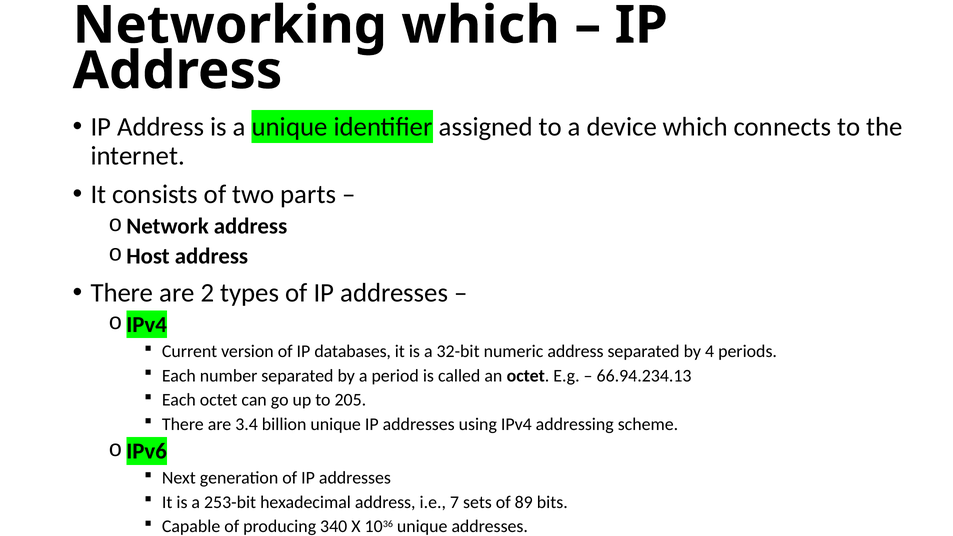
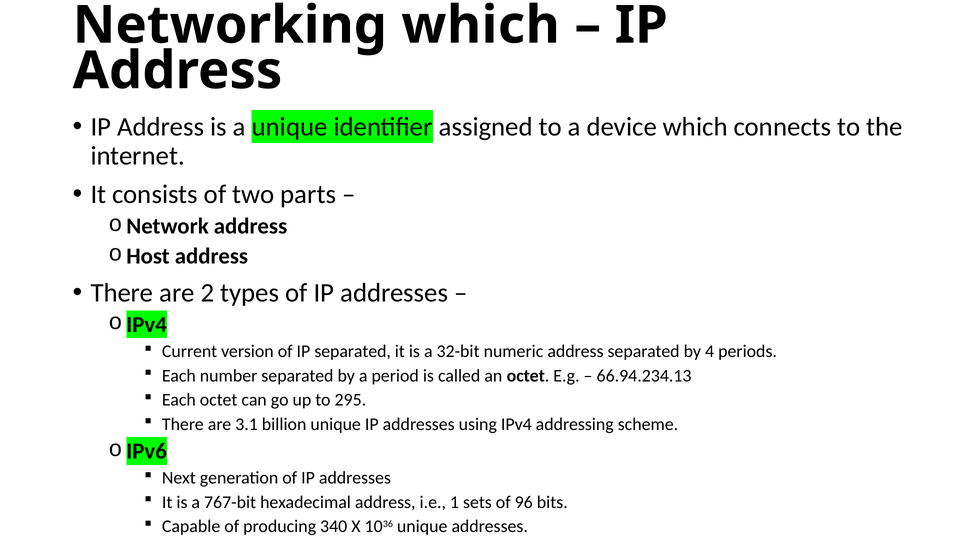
IP databases: databases -> separated
205: 205 -> 295
3.4: 3.4 -> 3.1
253-bit: 253-bit -> 767-bit
7: 7 -> 1
89: 89 -> 96
